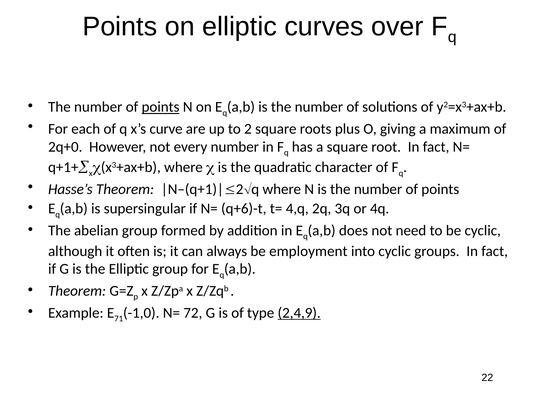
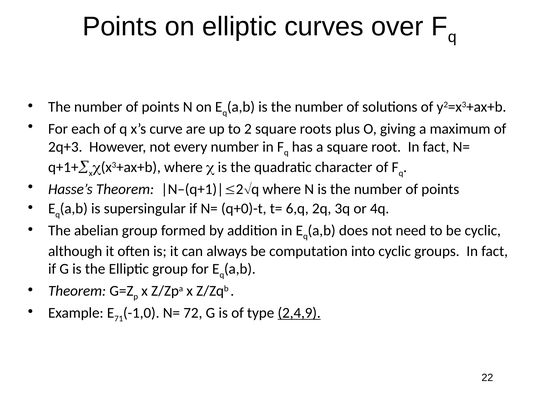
points at (161, 107) underline: present -> none
2q+0: 2q+0 -> 2q+3
q+6)-t: q+6)-t -> q+0)-t
4,q: 4,q -> 6,q
employment: employment -> computation
